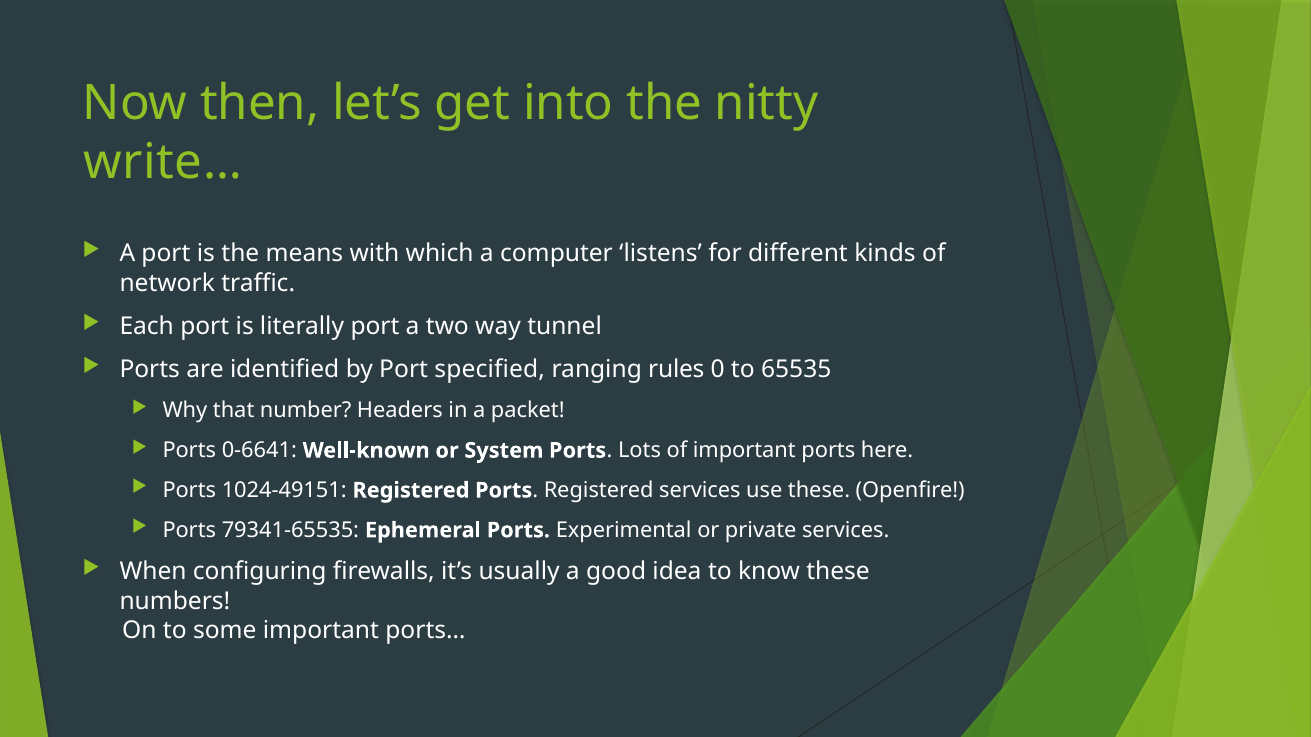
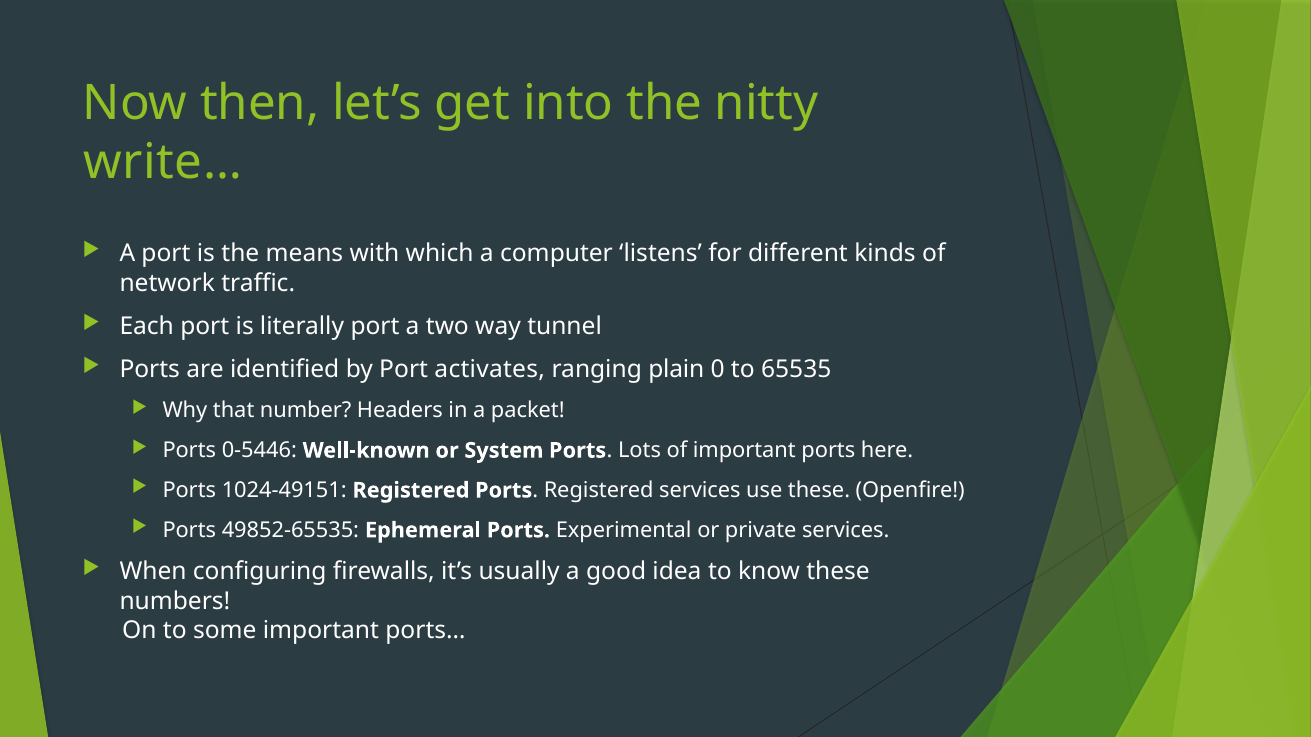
specified: specified -> activates
rules: rules -> plain
0-6641: 0-6641 -> 0-5446
79341-65535: 79341-65535 -> 49852-65535
